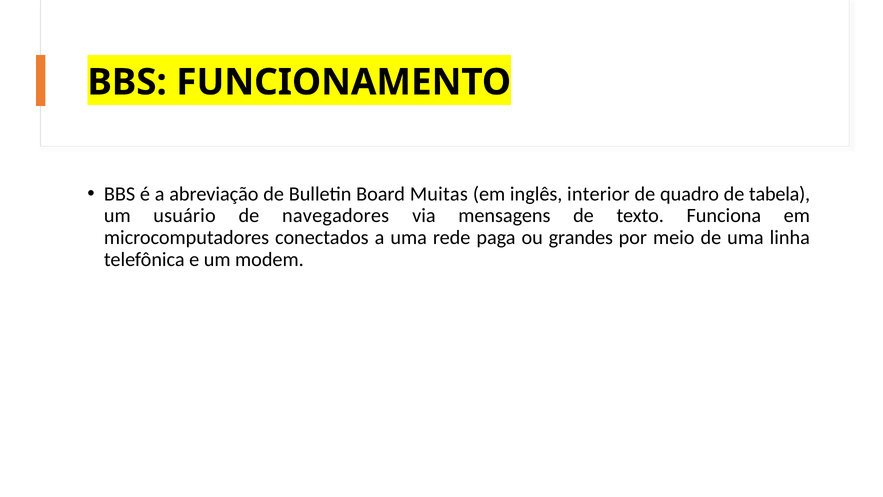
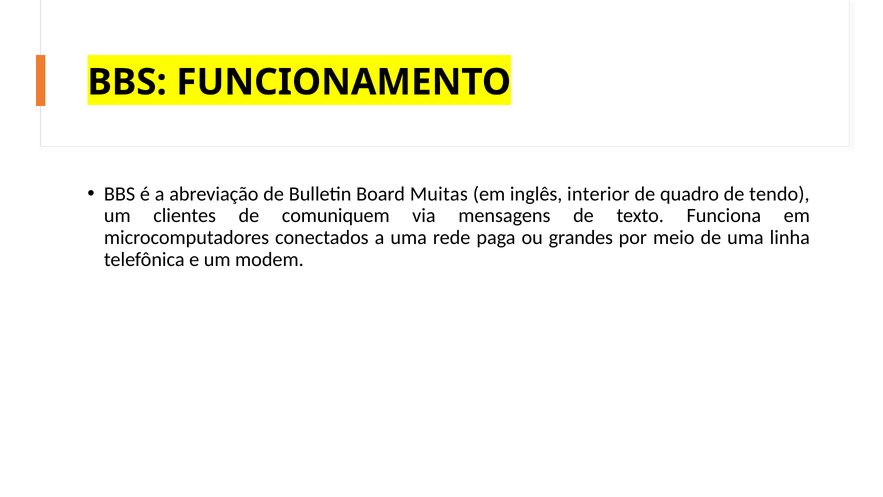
tabela: tabela -> tendo
usuário: usuário -> clientes
navegadores: navegadores -> comuniquem
